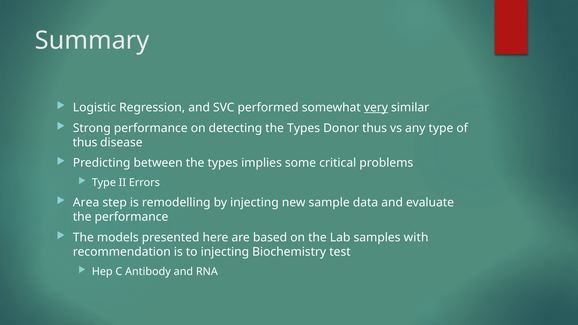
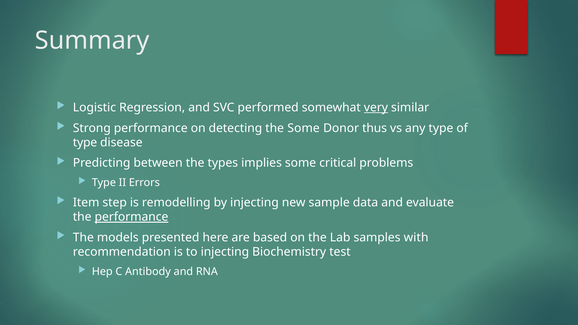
detecting the Types: Types -> Some
thus at (85, 143): thus -> type
Area: Area -> Item
performance at (131, 217) underline: none -> present
